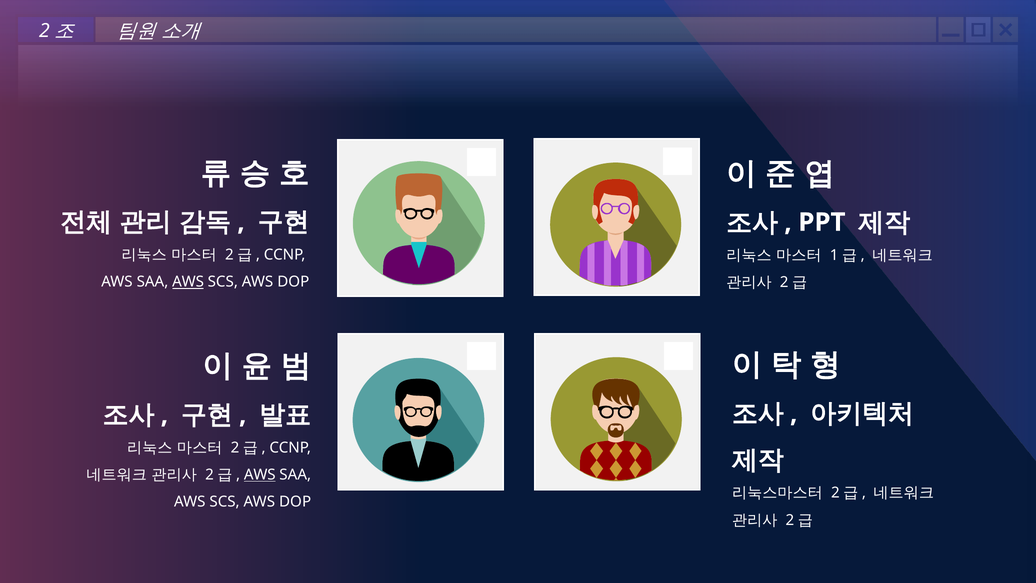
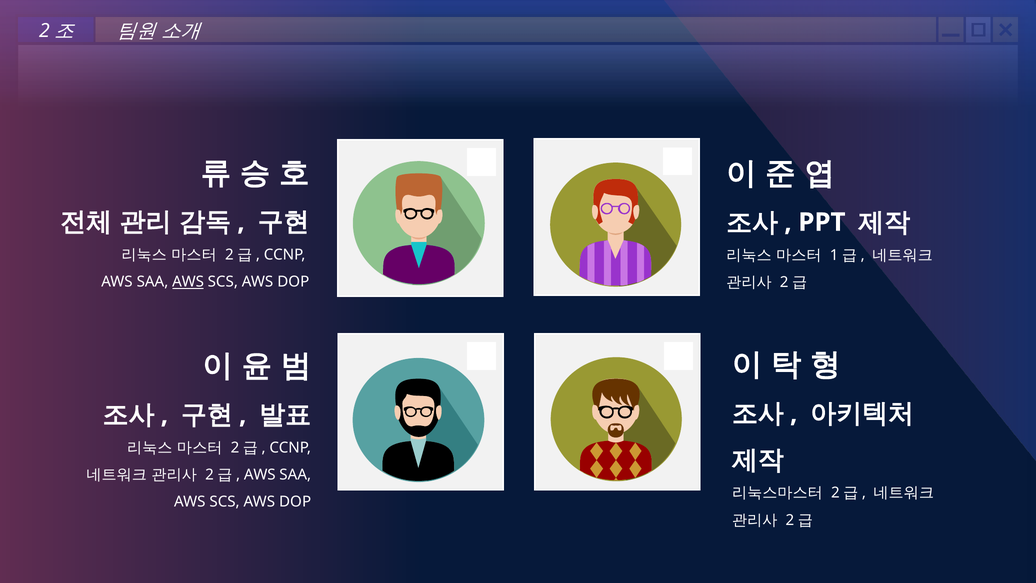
AWS at (260, 475) underline: present -> none
